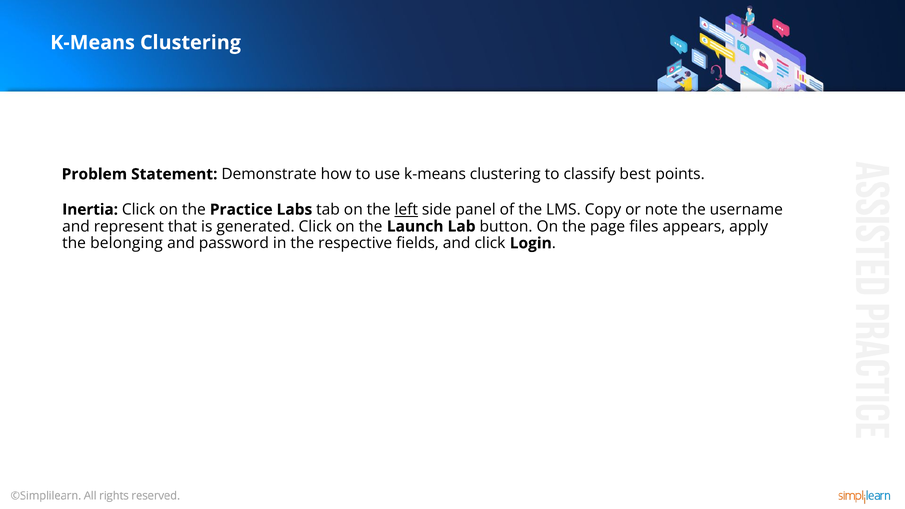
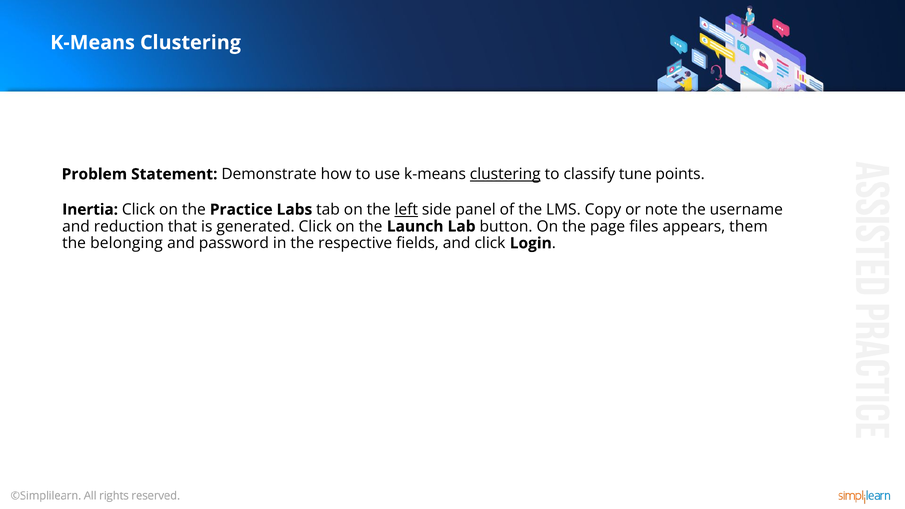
clustering at (505, 174) underline: none -> present
best: best -> tune
represent: represent -> reduction
apply: apply -> them
